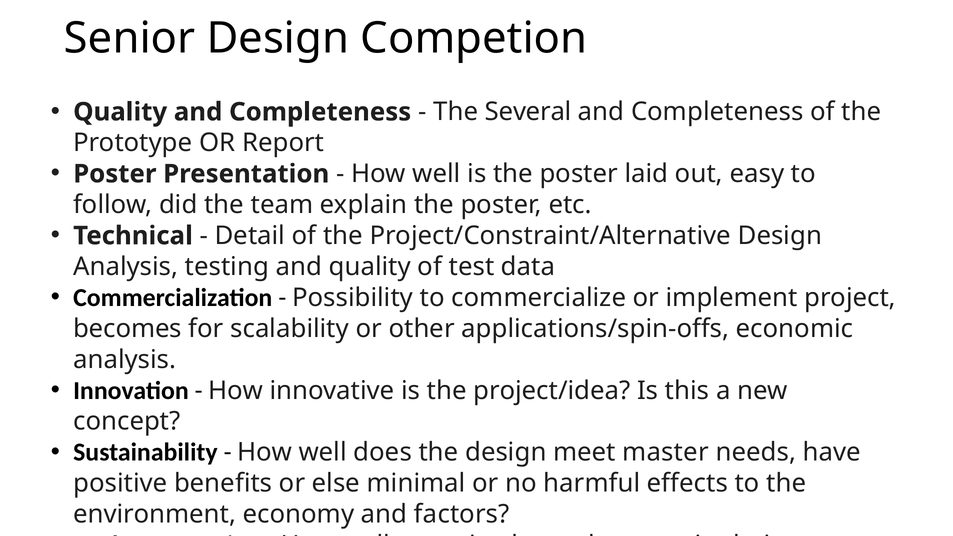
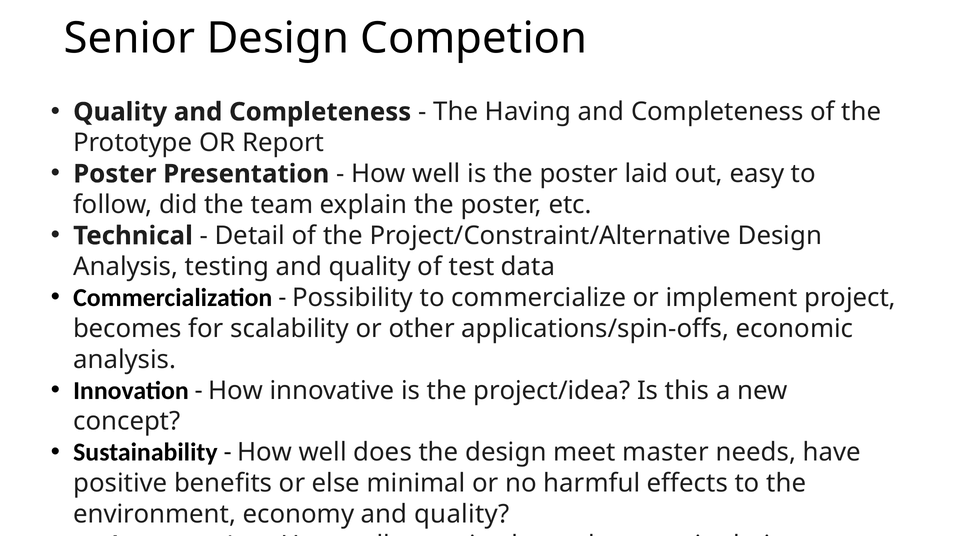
Several: Several -> Having
economy and factors: factors -> quality
